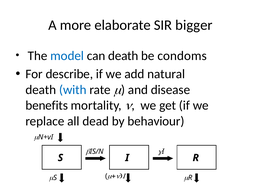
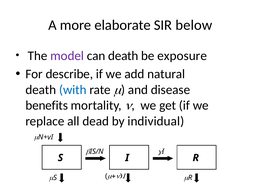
bigger: bigger -> below
model colour: blue -> purple
condoms: condoms -> exposure
behaviour: behaviour -> individual
